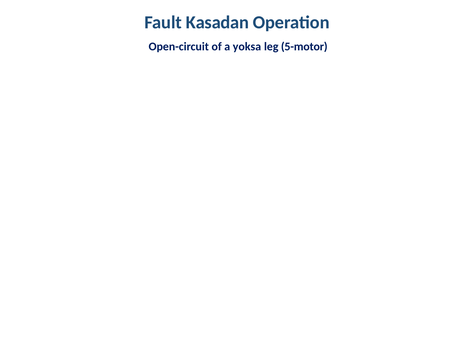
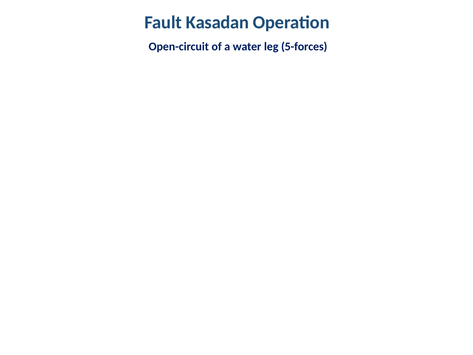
yoksa: yoksa -> water
5-motor: 5-motor -> 5-forces
